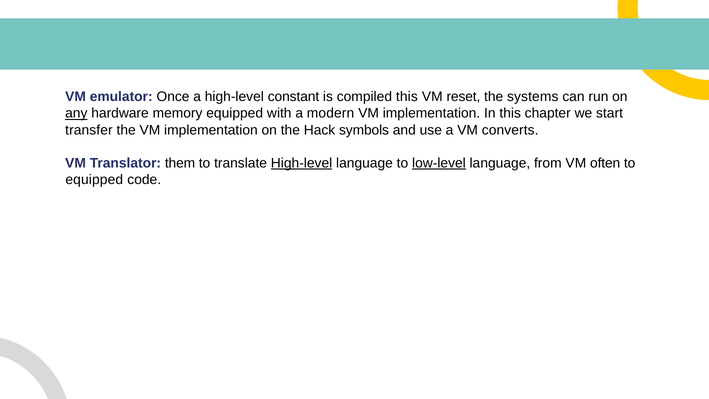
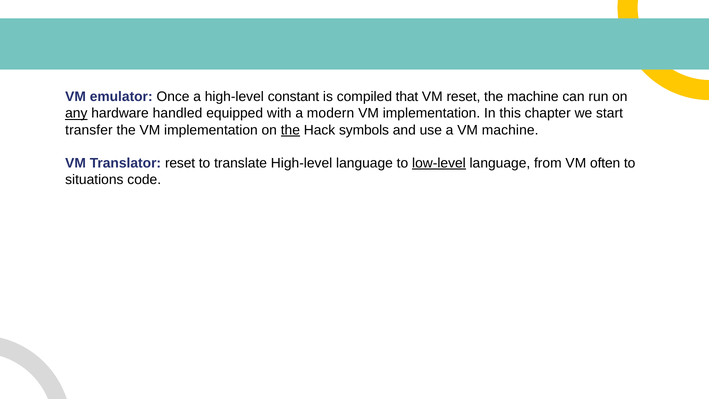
compiled this: this -> that
the systems: systems -> machine
memory: memory -> handled
the at (290, 130) underline: none -> present
VM converts: converts -> machine
Translator them: them -> reset
High-level at (302, 163) underline: present -> none
equipped at (94, 180): equipped -> situations
